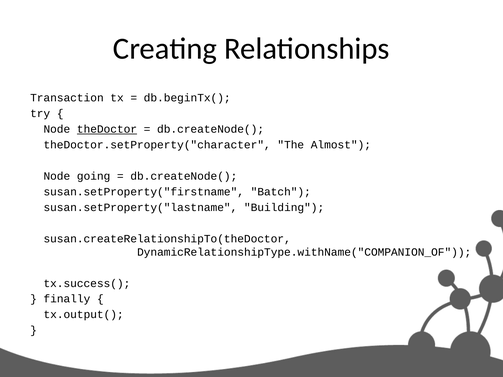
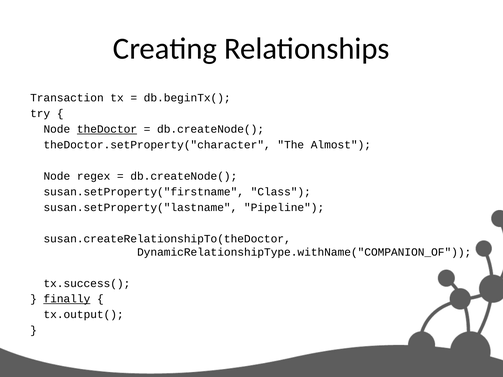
going: going -> regex
Batch: Batch -> Class
Building: Building -> Pipeline
finally underline: none -> present
